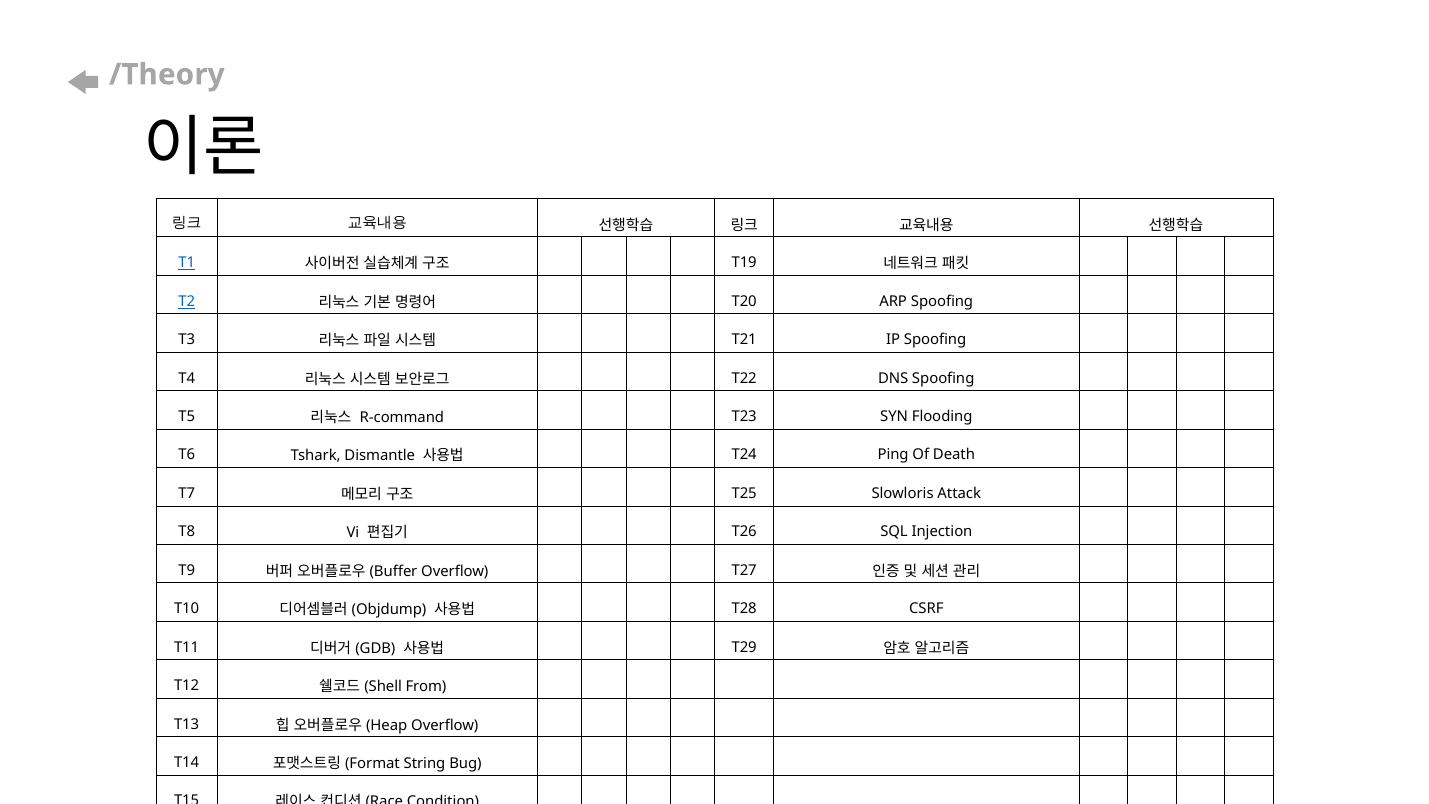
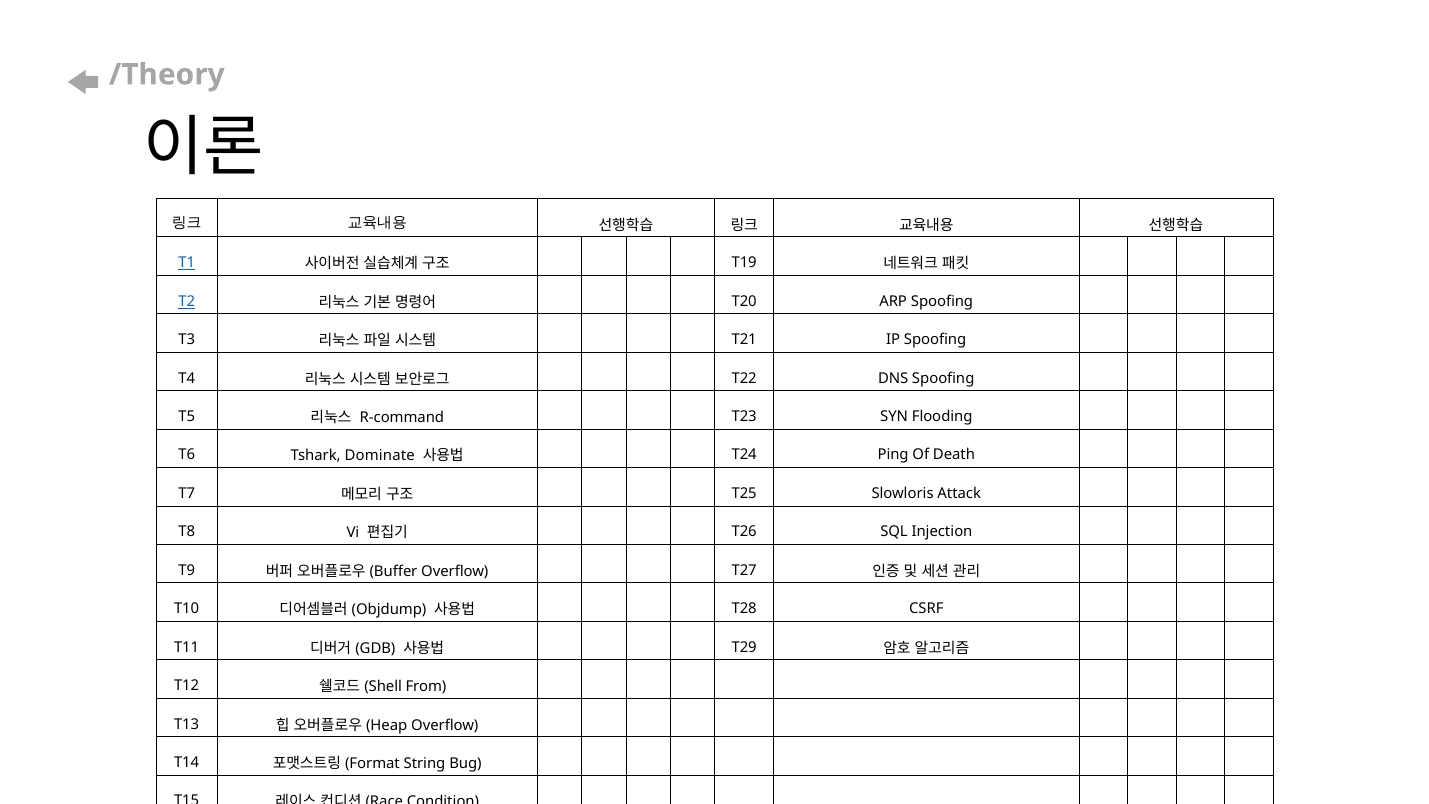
Dismantle: Dismantle -> Dominate
